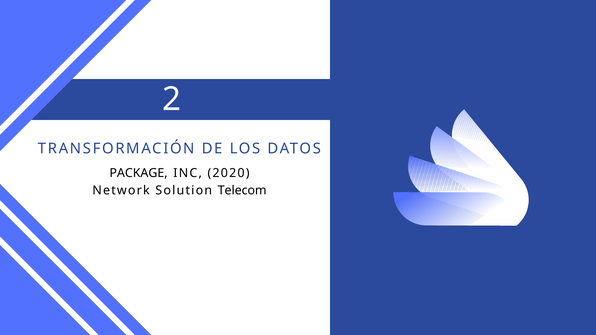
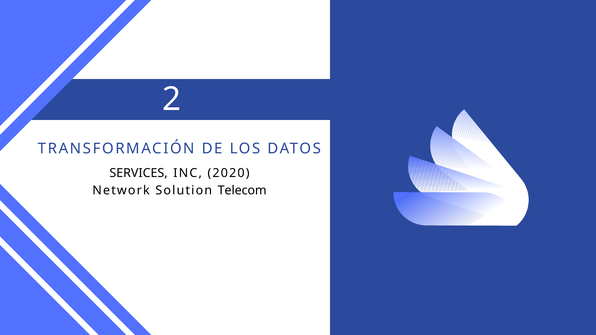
PACKAGE: PACKAGE -> SERVICES
